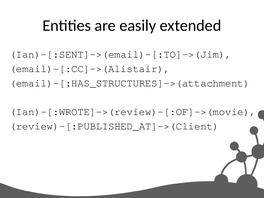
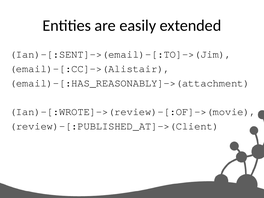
email)-[:HAS_STRUCTURES]->(attachment: email)-[:HAS_STRUCTURES]->(attachment -> email)-[:HAS_REASONABLY]->(attachment
